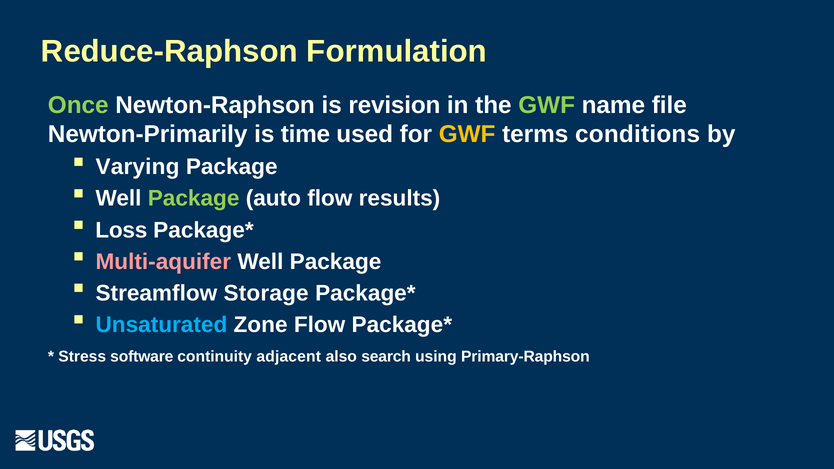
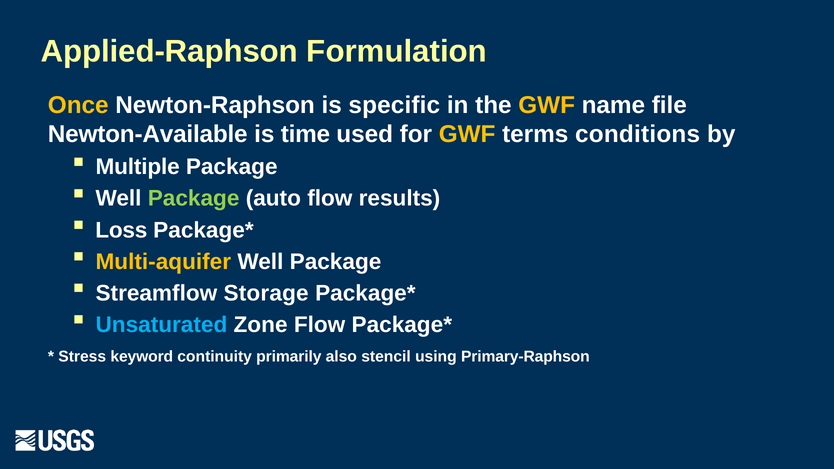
Reduce-Raphson: Reduce-Raphson -> Applied-Raphson
Once colour: light green -> yellow
revision: revision -> specific
GWF at (547, 105) colour: light green -> yellow
Newton-Primarily: Newton-Primarily -> Newton-Available
Varying: Varying -> Multiple
Multi-aquifer colour: pink -> yellow
software: software -> keyword
adjacent: adjacent -> primarily
search: search -> stencil
